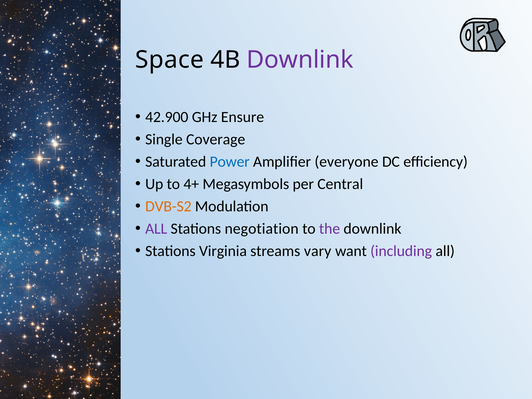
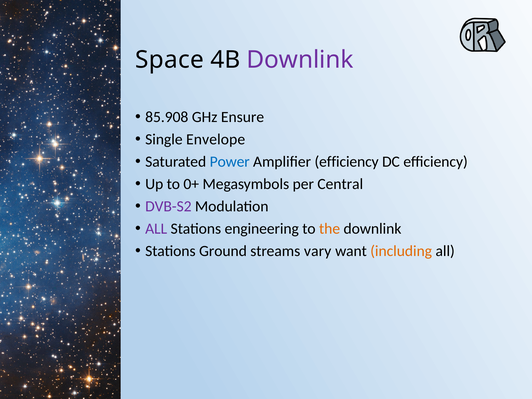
42.900: 42.900 -> 85.908
Coverage: Coverage -> Envelope
Amplifier everyone: everyone -> efficiency
4+: 4+ -> 0+
DVB-S2 colour: orange -> purple
negotiation: negotiation -> engineering
the colour: purple -> orange
Virginia: Virginia -> Ground
including colour: purple -> orange
